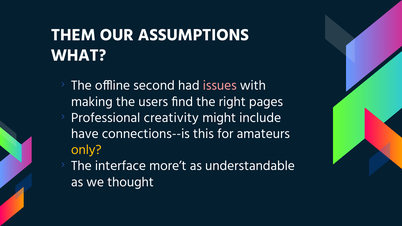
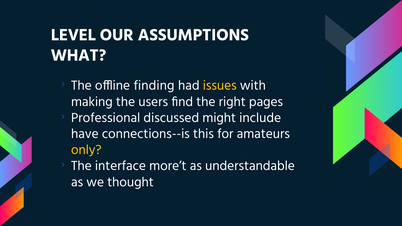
THEM: THEM -> LEVEL
second: second -> finding
issues colour: pink -> yellow
creativity: creativity -> discussed
